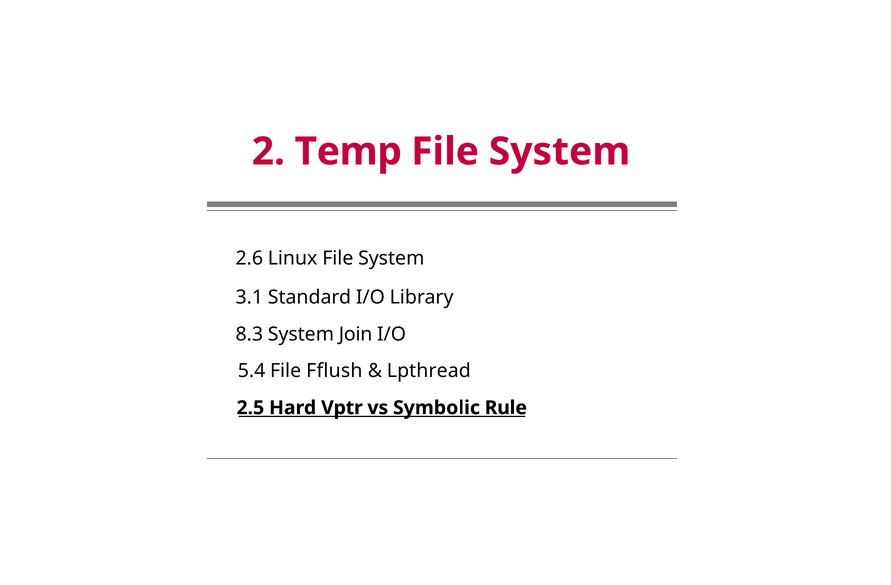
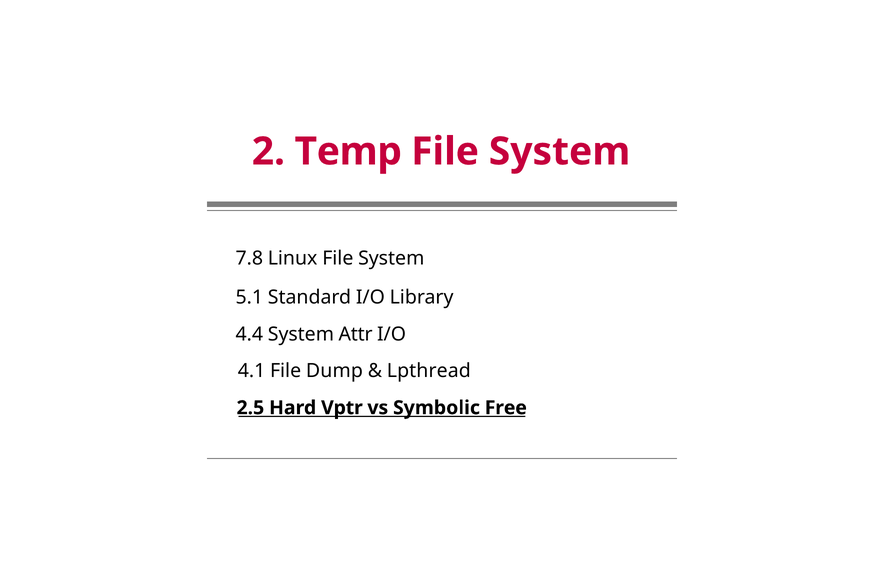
2.6: 2.6 -> 7.8
3.1: 3.1 -> 5.1
8.3: 8.3 -> 4.4
Join: Join -> Attr
5.4: 5.4 -> 4.1
Fflush: Fflush -> Dump
Rule: Rule -> Free
